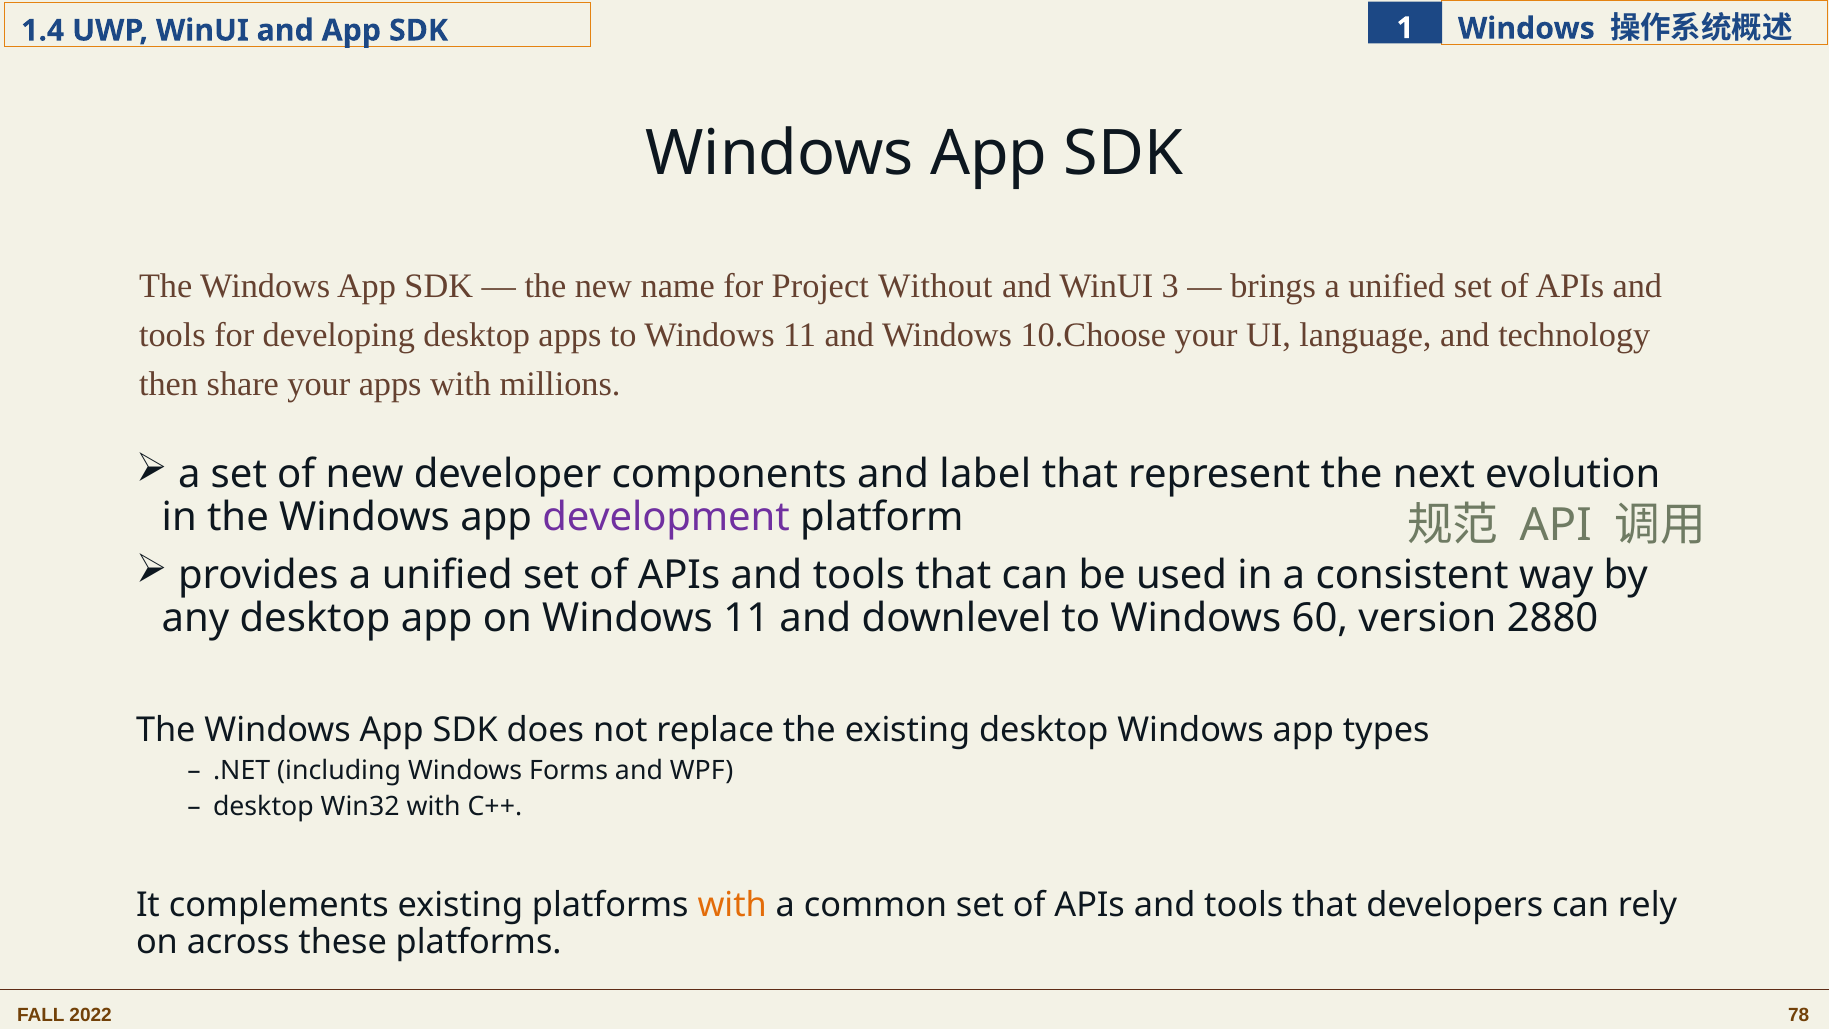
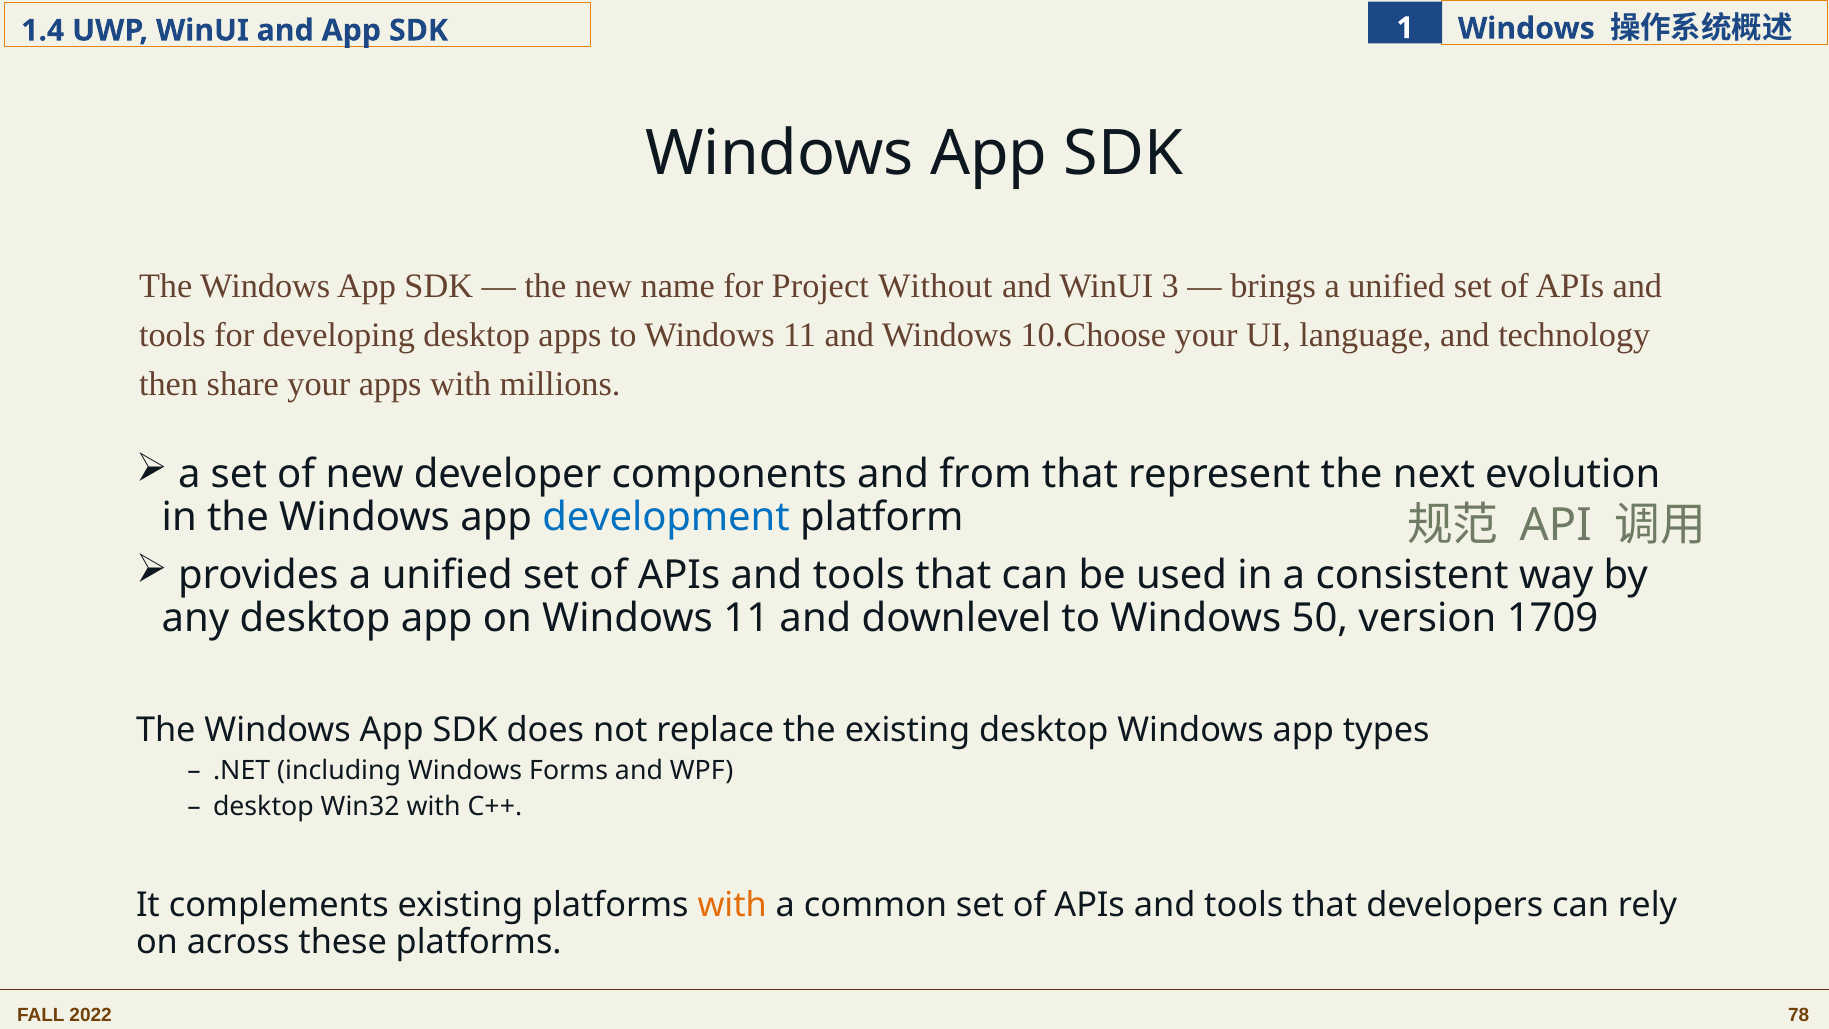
label: label -> from
development colour: purple -> blue
60: 60 -> 50
2880: 2880 -> 1709
